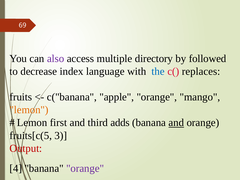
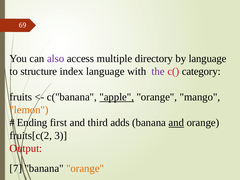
by followed: followed -> language
decrease: decrease -> structure
the colour: blue -> purple
replaces: replaces -> category
apple underline: none -> present
Lemon at (32, 123): Lemon -> Ending
fruits[c(5: fruits[c(5 -> fruits[c(2
4: 4 -> 7
orange at (85, 168) colour: purple -> orange
